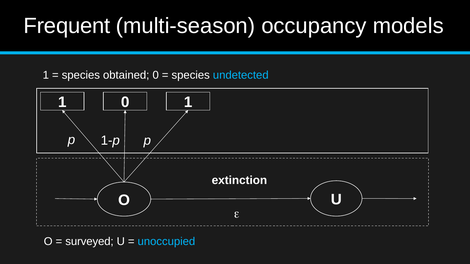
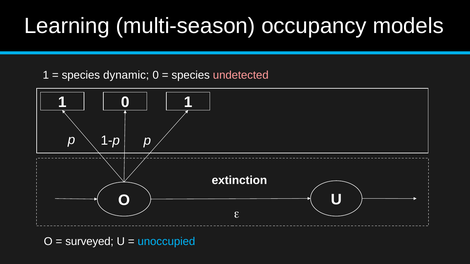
Frequent: Frequent -> Learning
obtained: obtained -> dynamic
undetected colour: light blue -> pink
